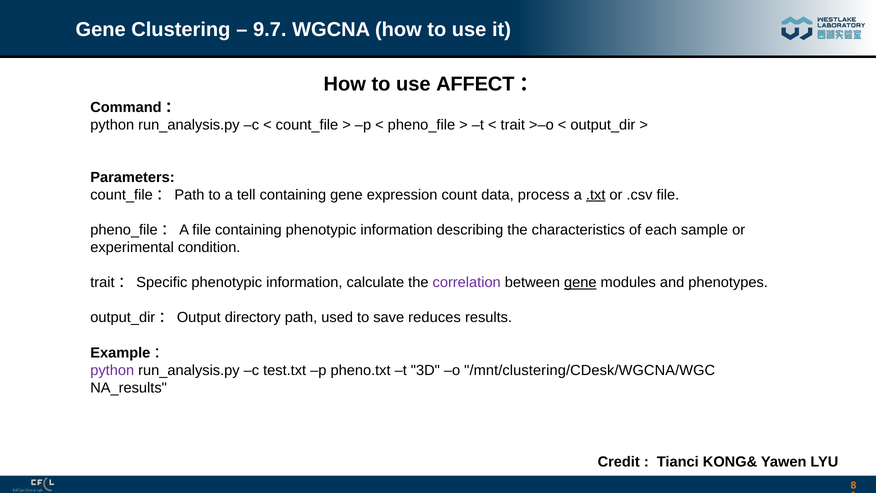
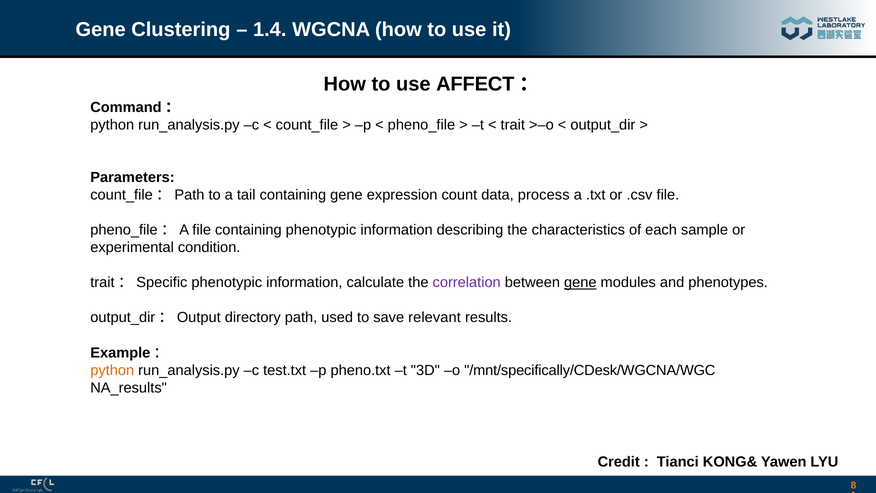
9.7: 9.7 -> 1.4
tell: tell -> tail
.txt underline: present -> none
reduces: reduces -> relevant
python at (112, 370) colour: purple -> orange
/mnt/clustering/CDesk/WGCNA/WGC: /mnt/clustering/CDesk/WGCNA/WGC -> /mnt/specifically/CDesk/WGCNA/WGC
